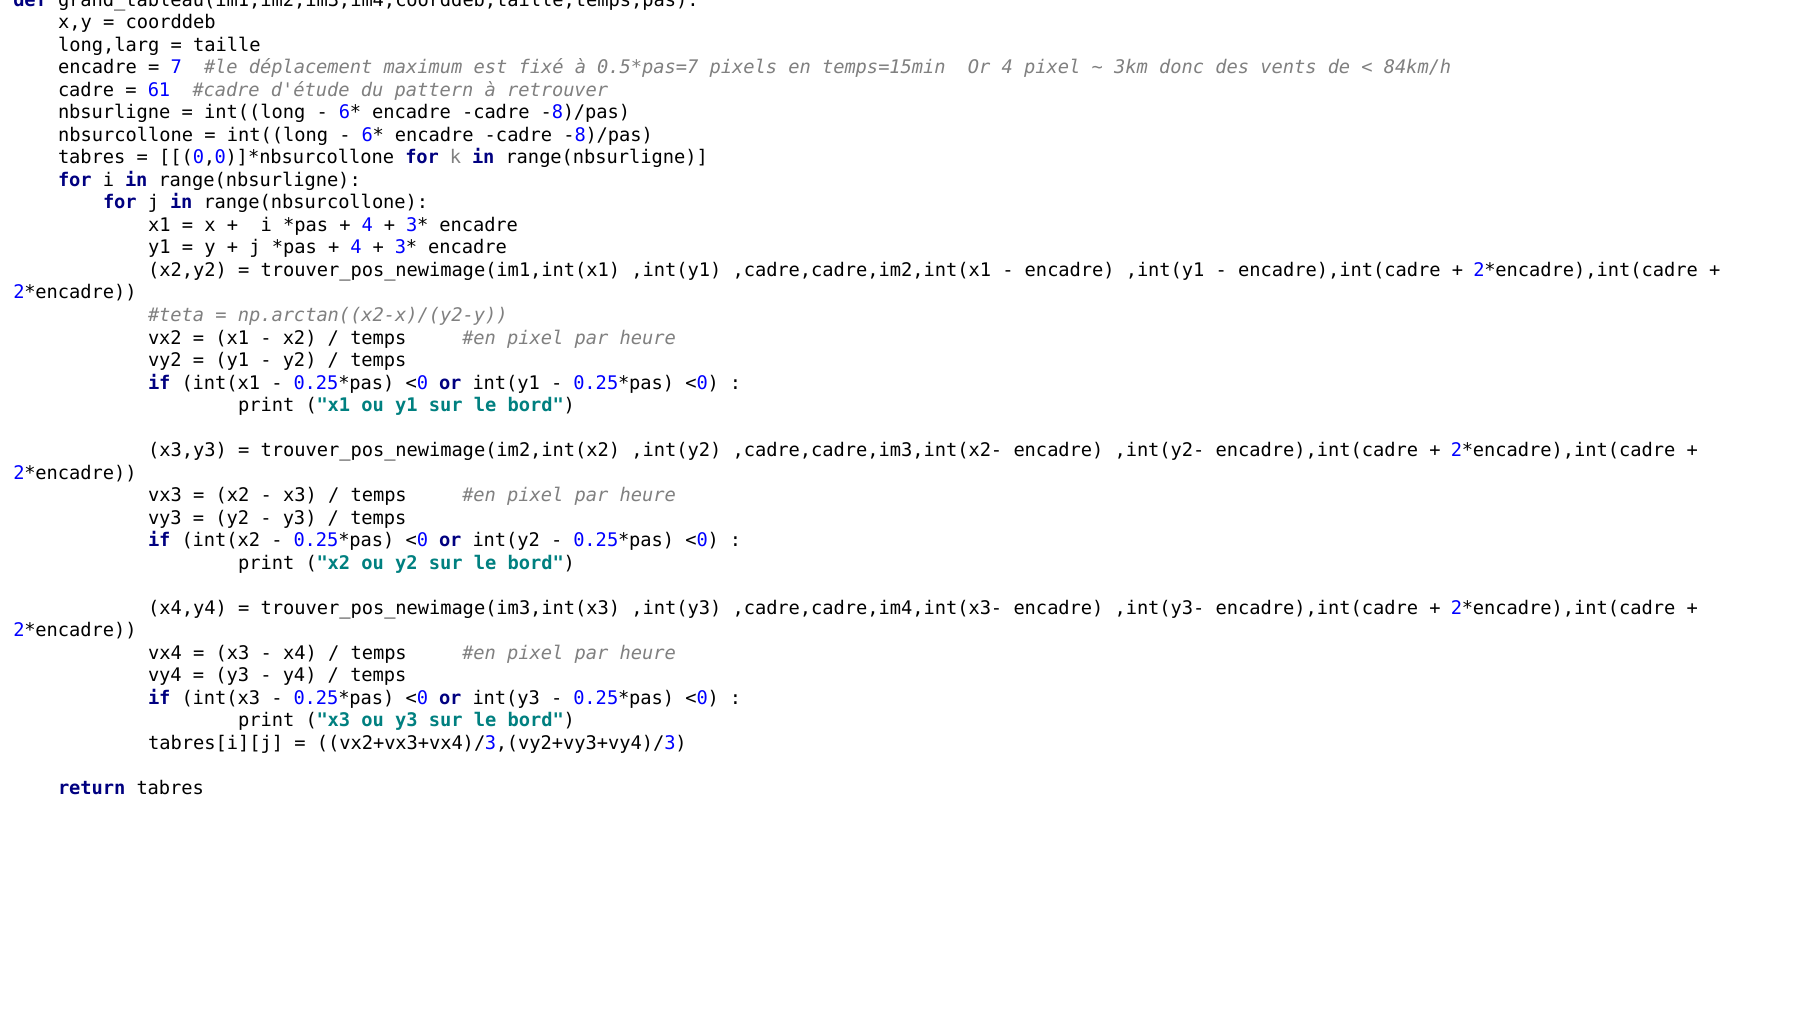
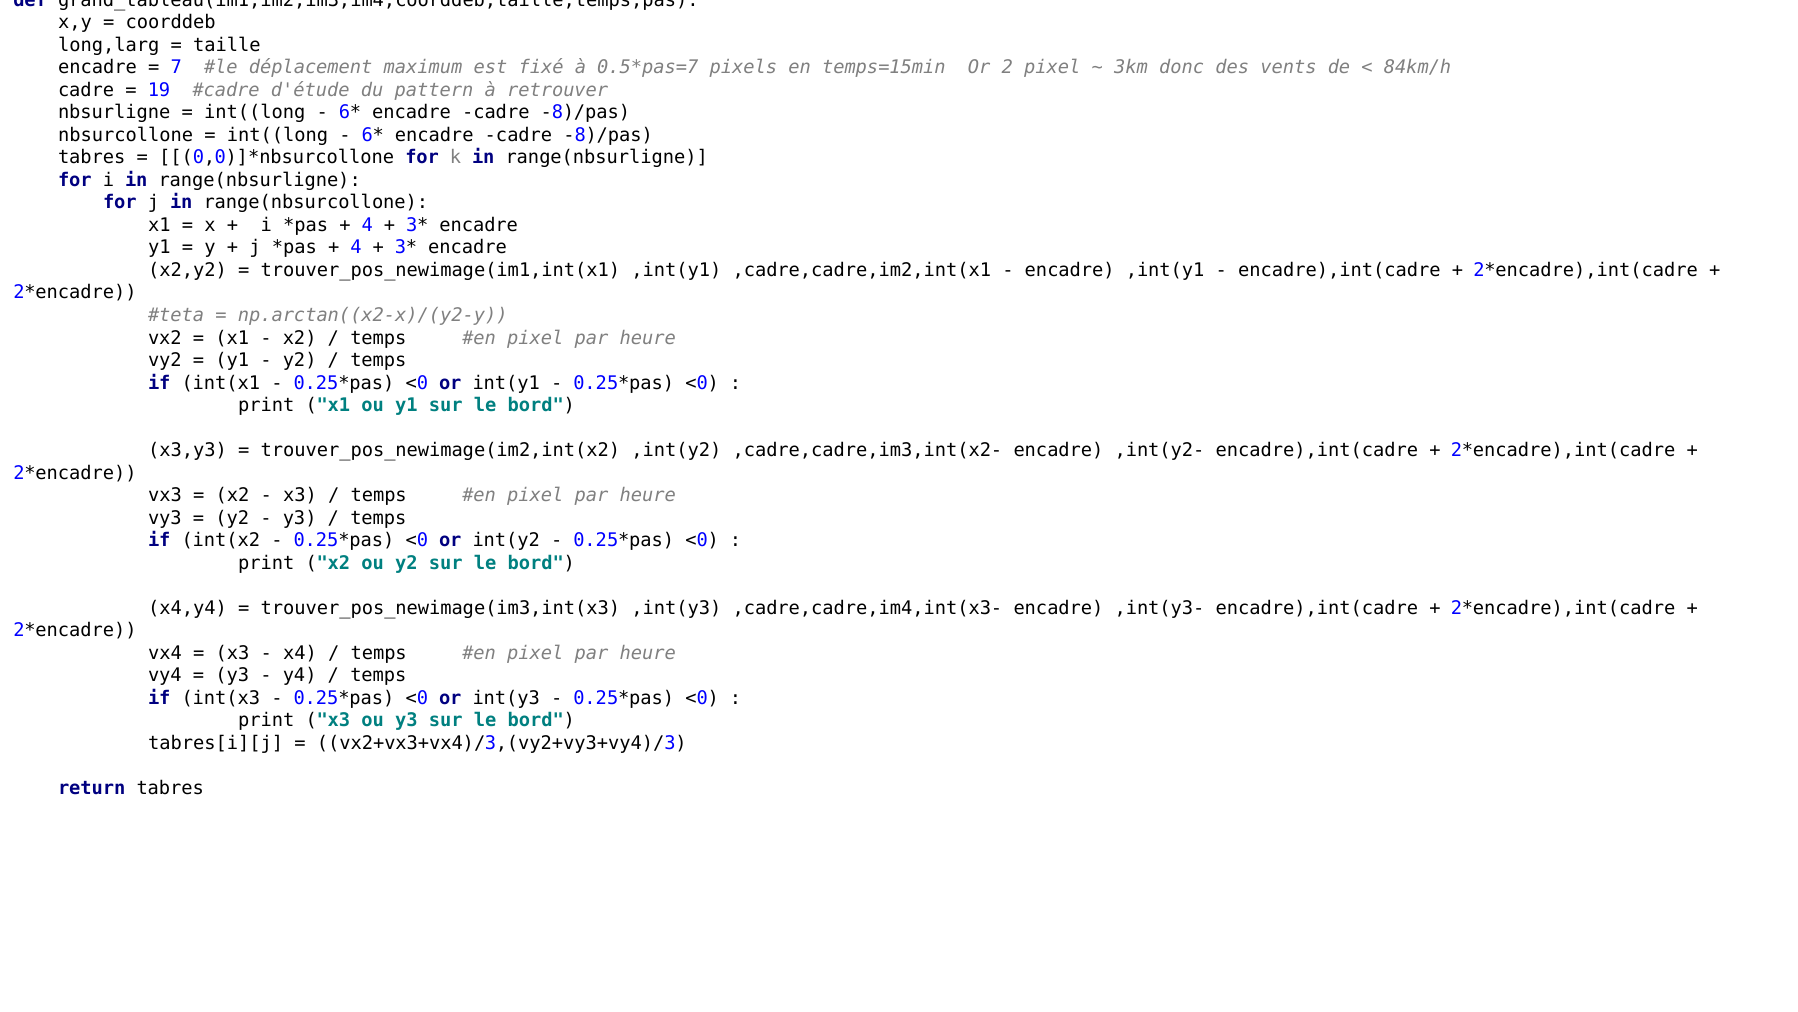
Or 4: 4 -> 2
61: 61 -> 19
